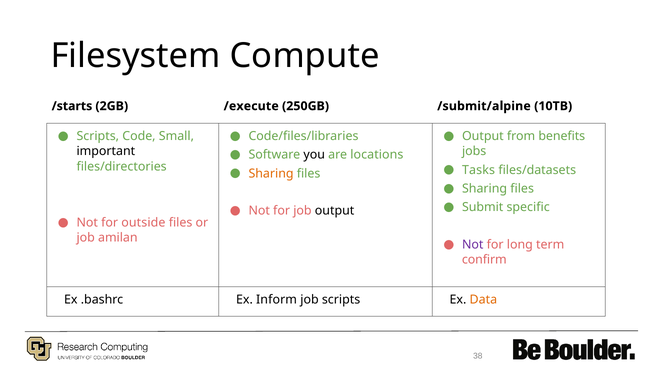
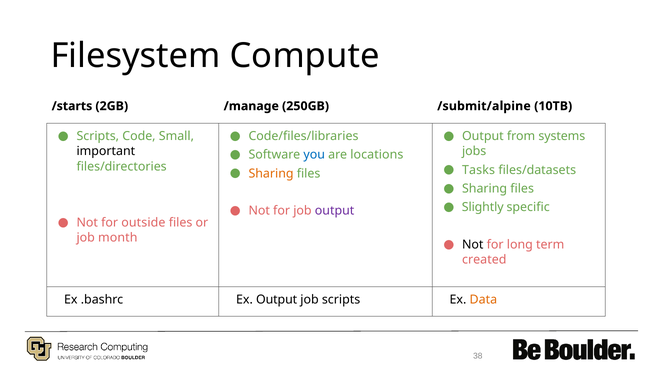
/execute: /execute -> /manage
benefits: benefits -> systems
you colour: black -> blue
Submit: Submit -> Slightly
output at (335, 211) colour: black -> purple
amilan: amilan -> month
Not at (473, 245) colour: purple -> black
confirm: confirm -> created
Ex Inform: Inform -> Output
